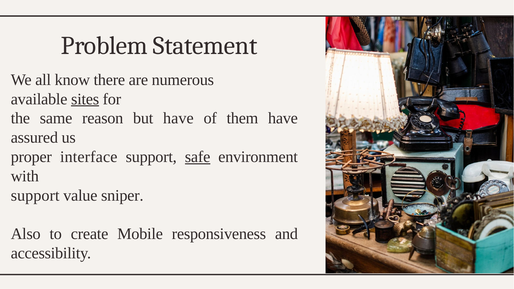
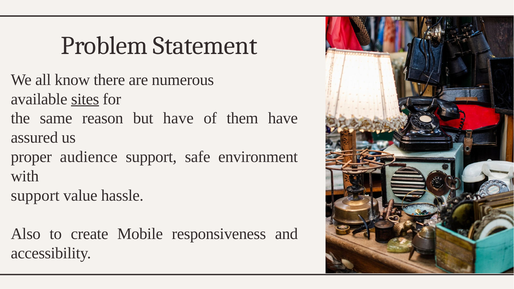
interface: interface -> audience
safe underline: present -> none
sniper: sniper -> hassle
